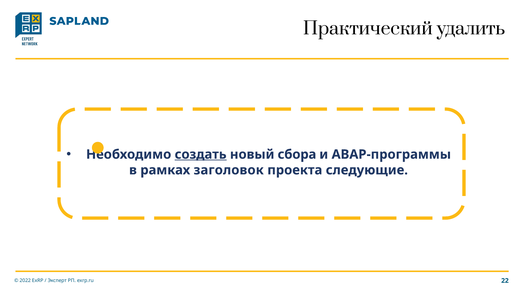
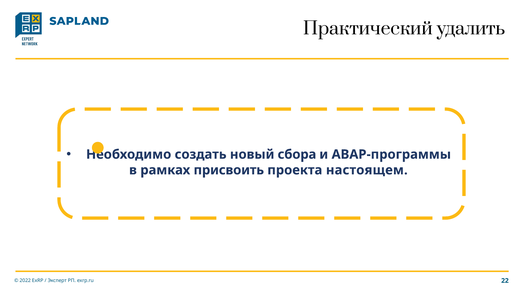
создать underline: present -> none
заголовок: заголовок -> присвоить
следующие: следующие -> настоящем
